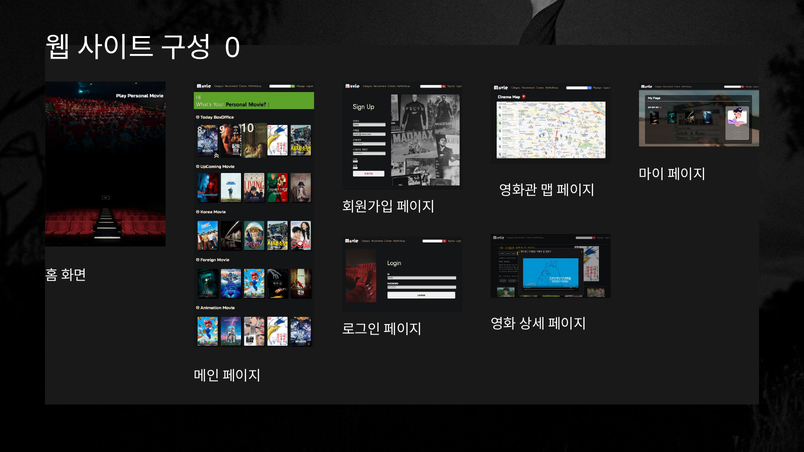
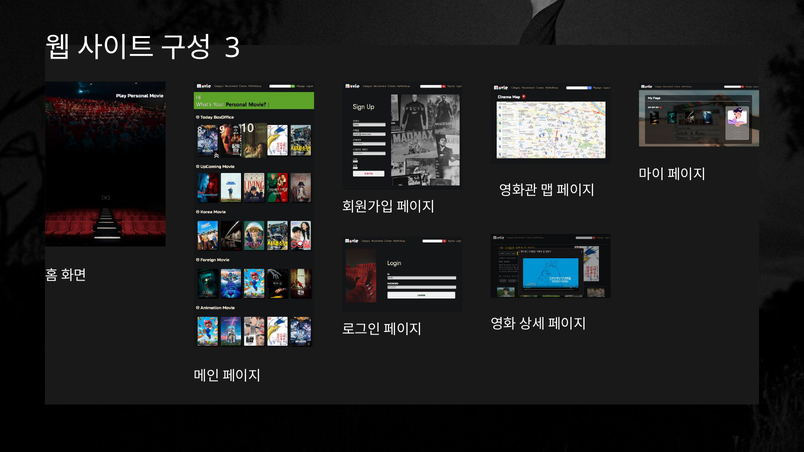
0: 0 -> 3
